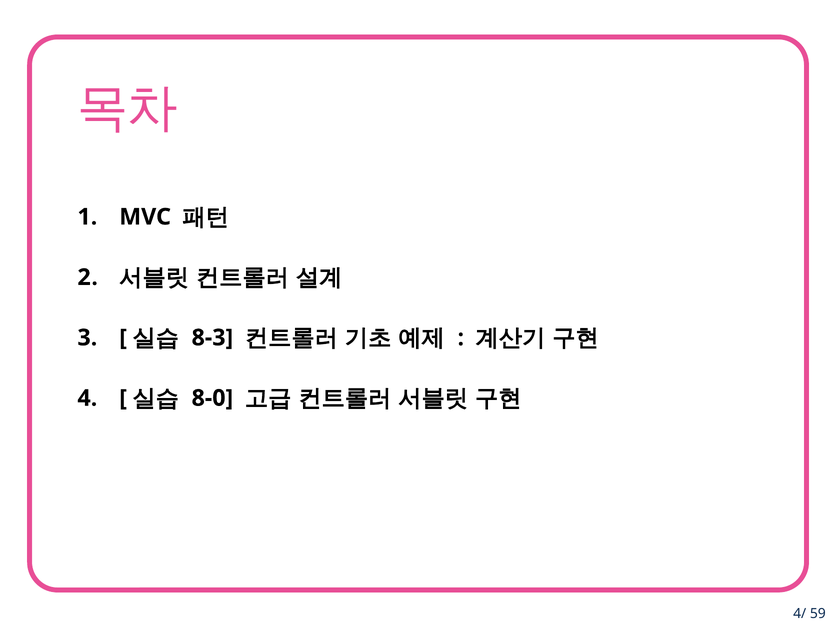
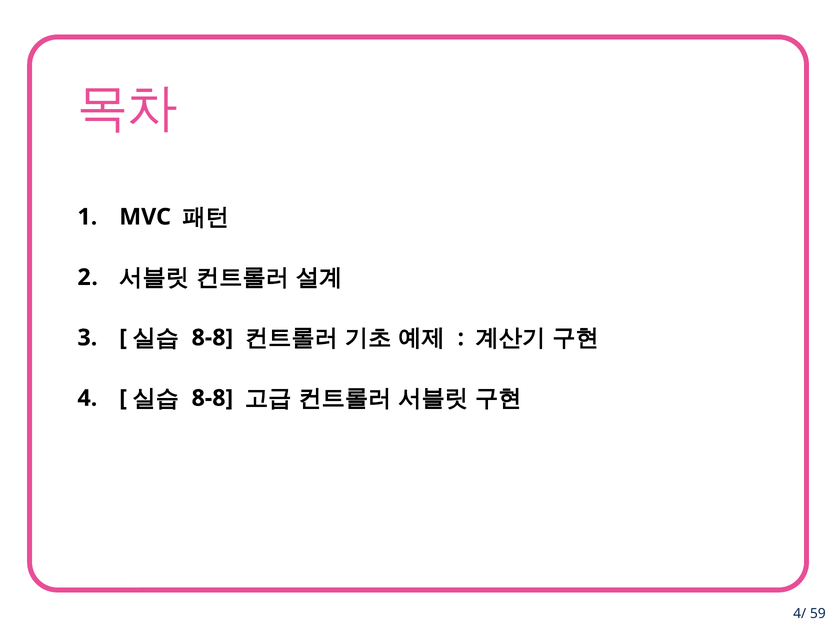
8-3 at (212, 338): 8-3 -> 8-8
8-0 at (212, 398): 8-0 -> 8-8
